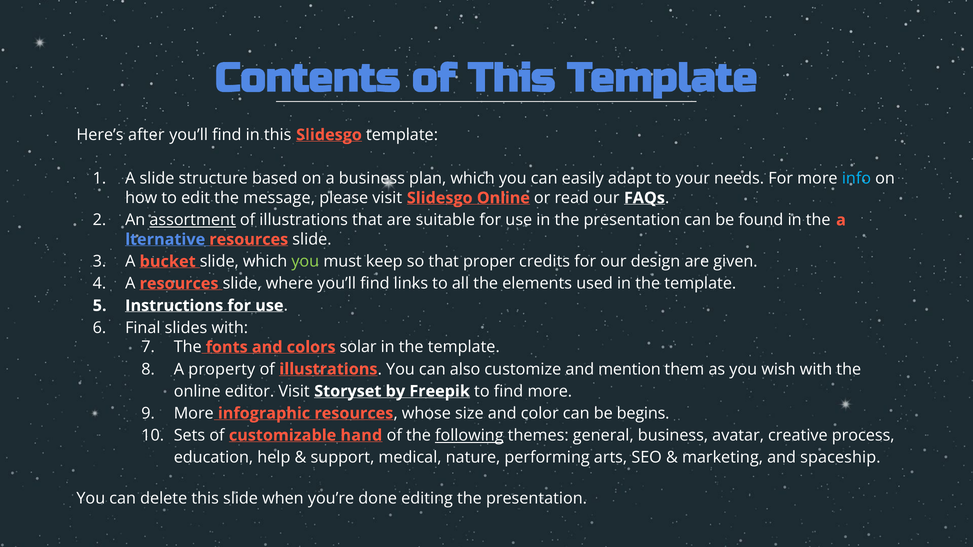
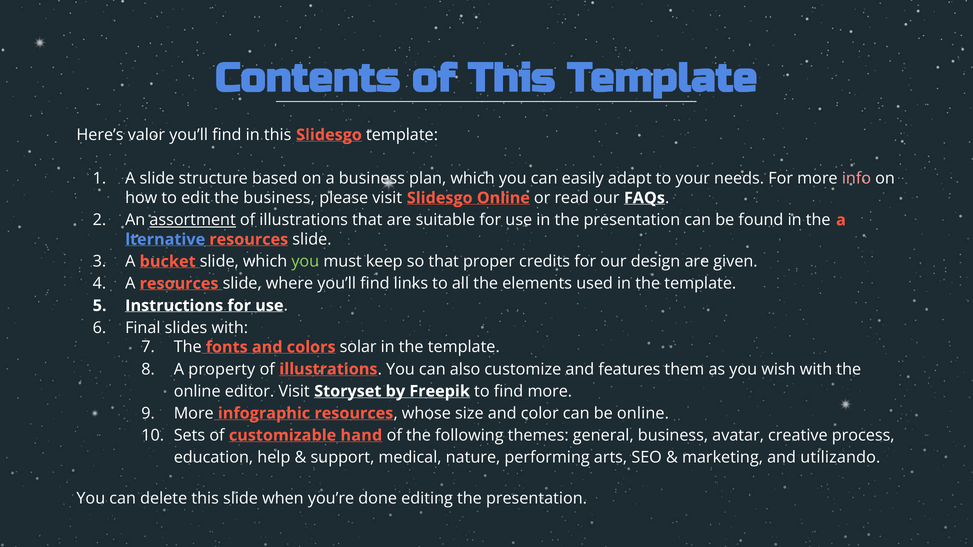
after: after -> valor
info colour: light blue -> pink
the message: message -> business
mention: mention -> features
be begins: begins -> online
following underline: present -> none
spaceship: spaceship -> utilizando
